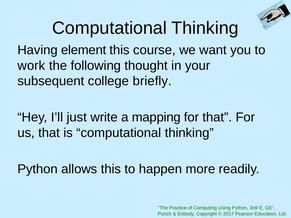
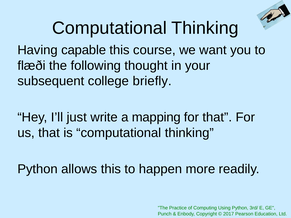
element: element -> capable
work: work -> flæði
